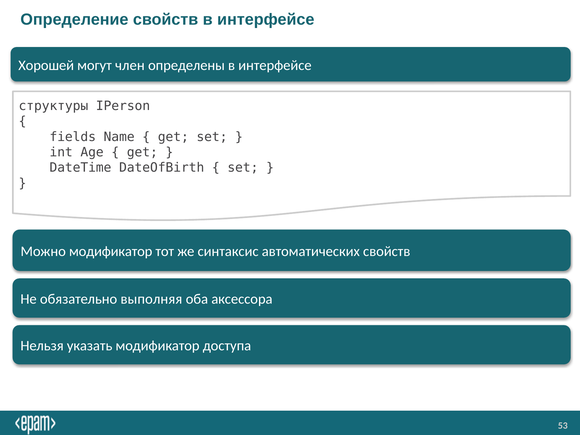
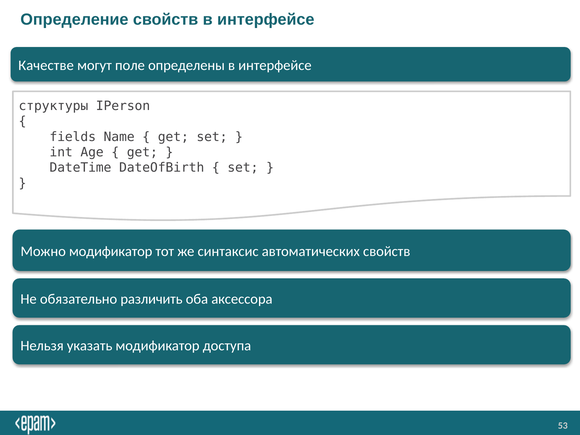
Хорошей: Хорошей -> Качестве
член: член -> поле
выполняя: выполняя -> различить
